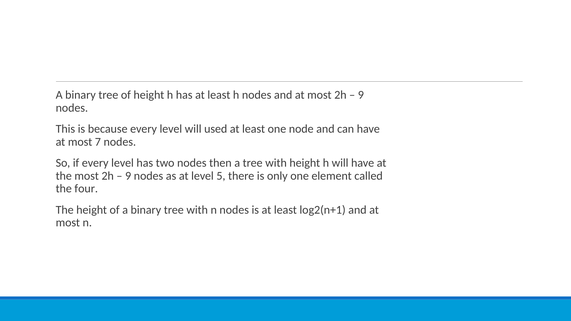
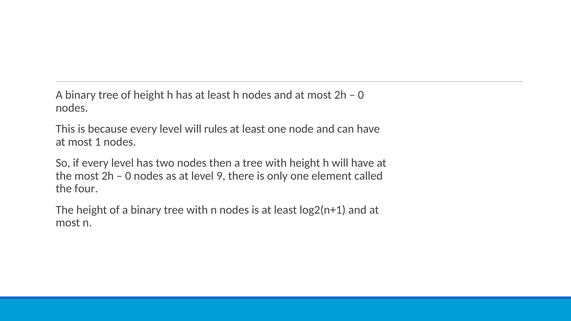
9 at (361, 95): 9 -> 0
used: used -> rules
7: 7 -> 1
9 at (128, 176): 9 -> 0
5: 5 -> 9
